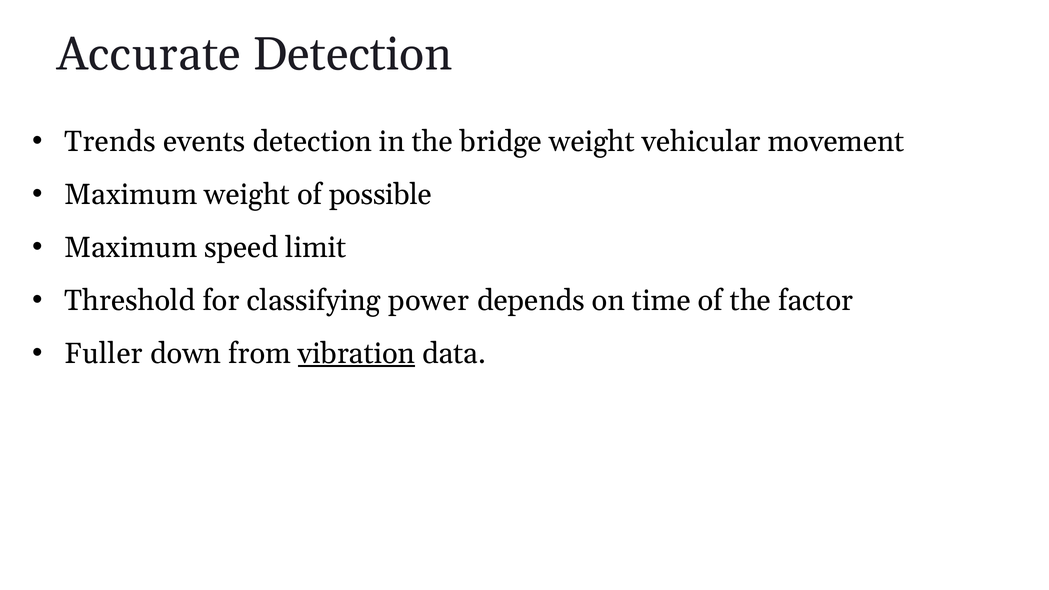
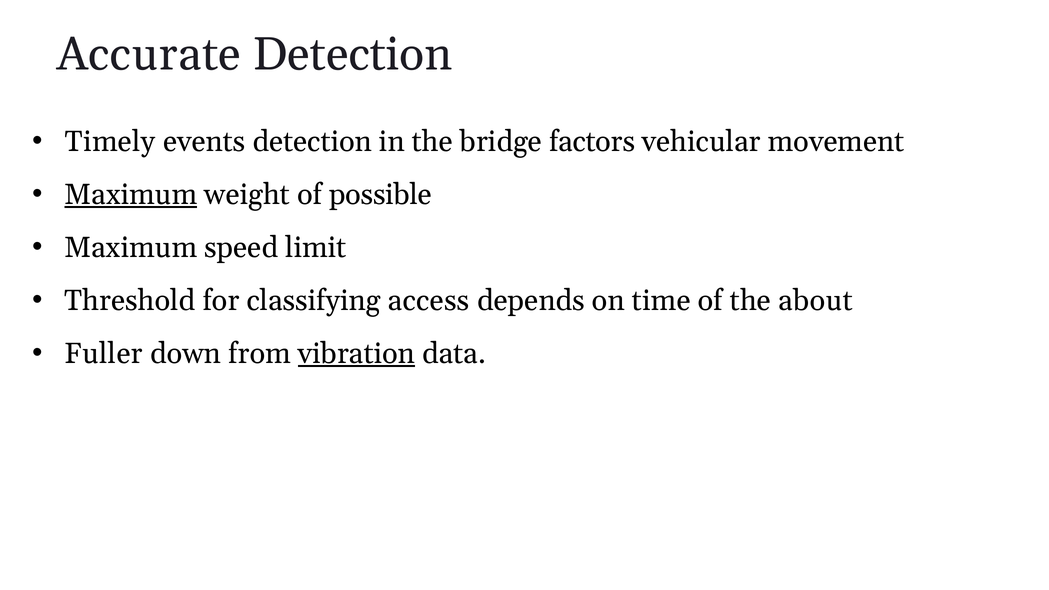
Trends: Trends -> Timely
bridge weight: weight -> factors
Maximum at (131, 195) underline: none -> present
power: power -> access
factor: factor -> about
